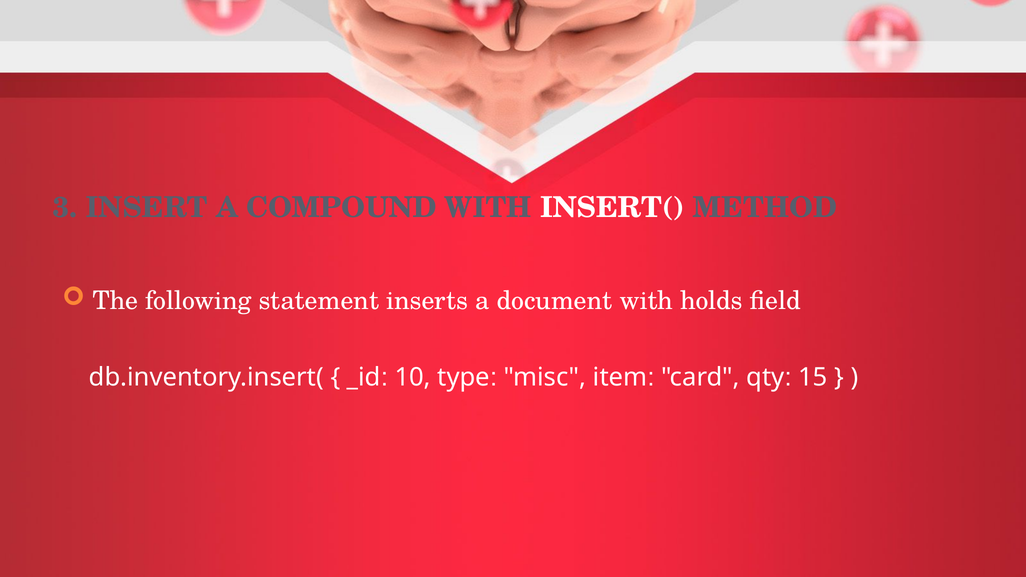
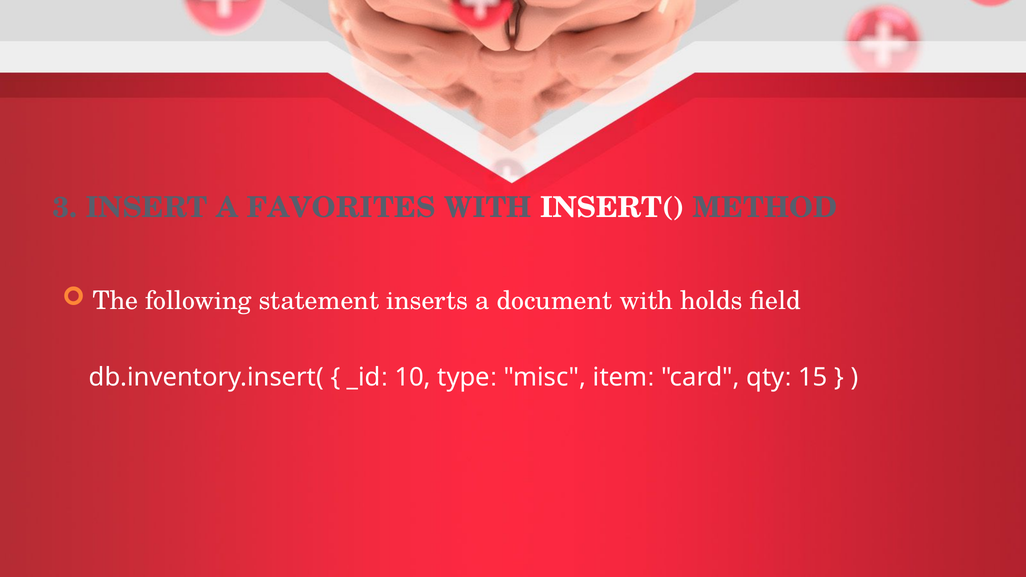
COMPOUND: COMPOUND -> FAVORITES
